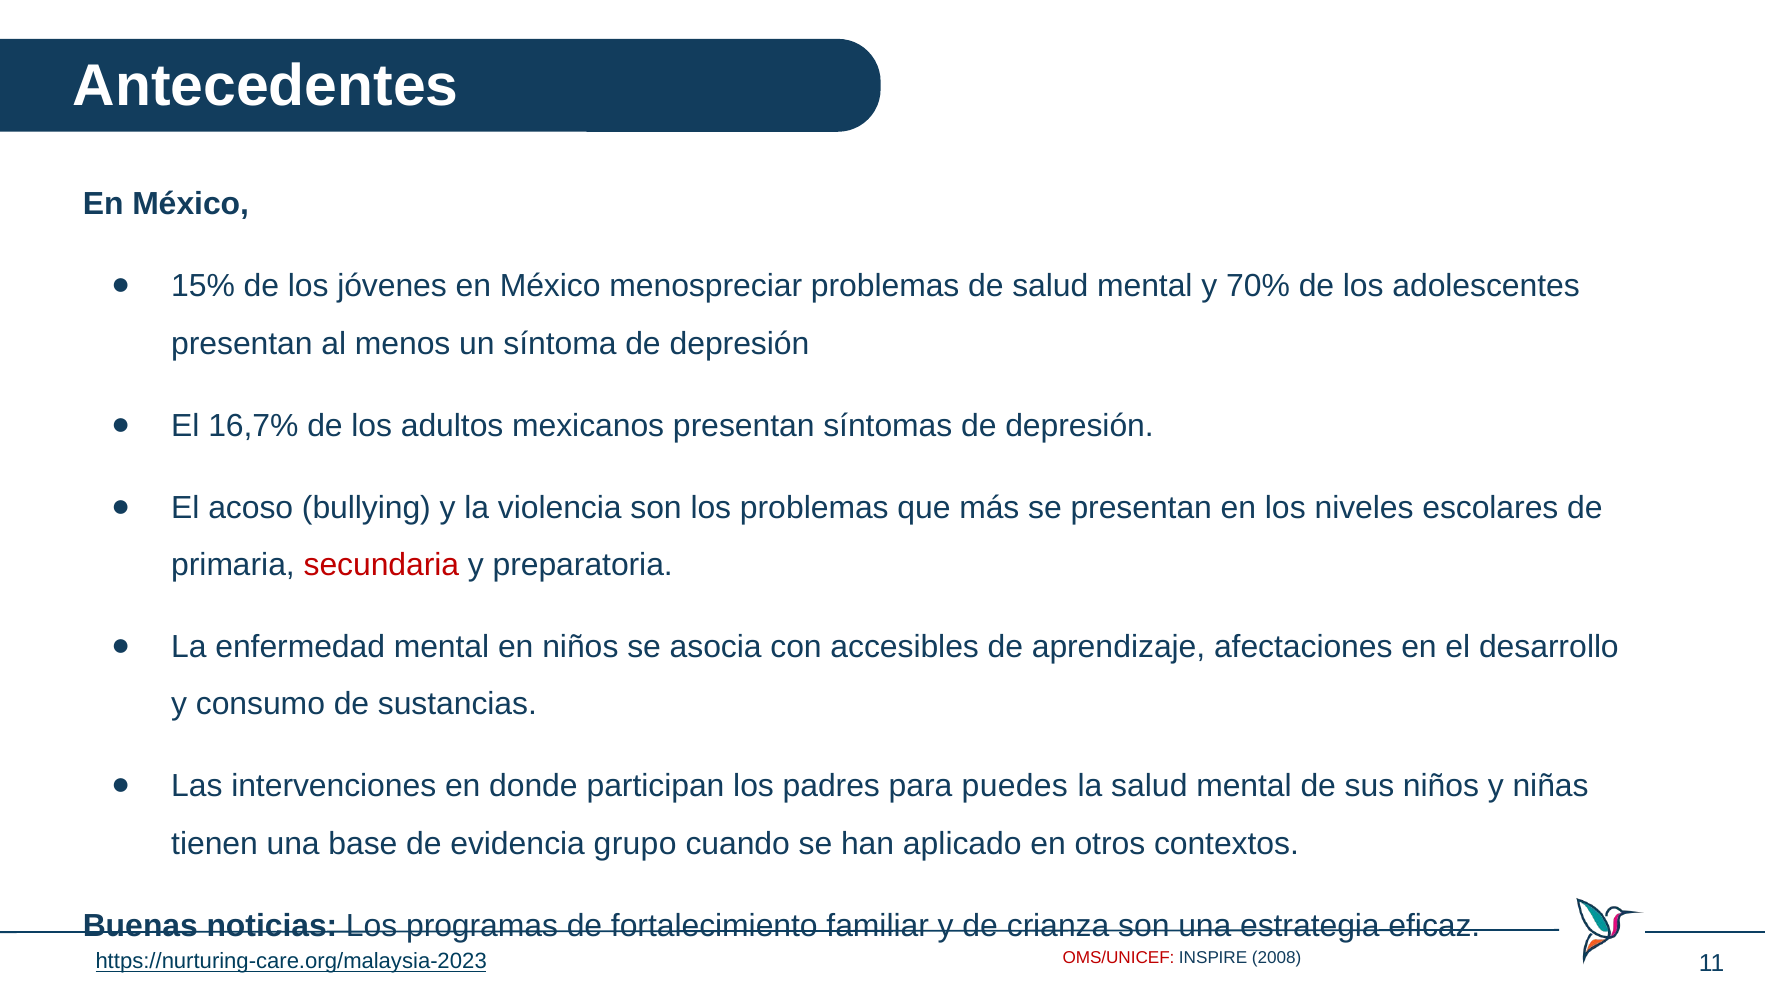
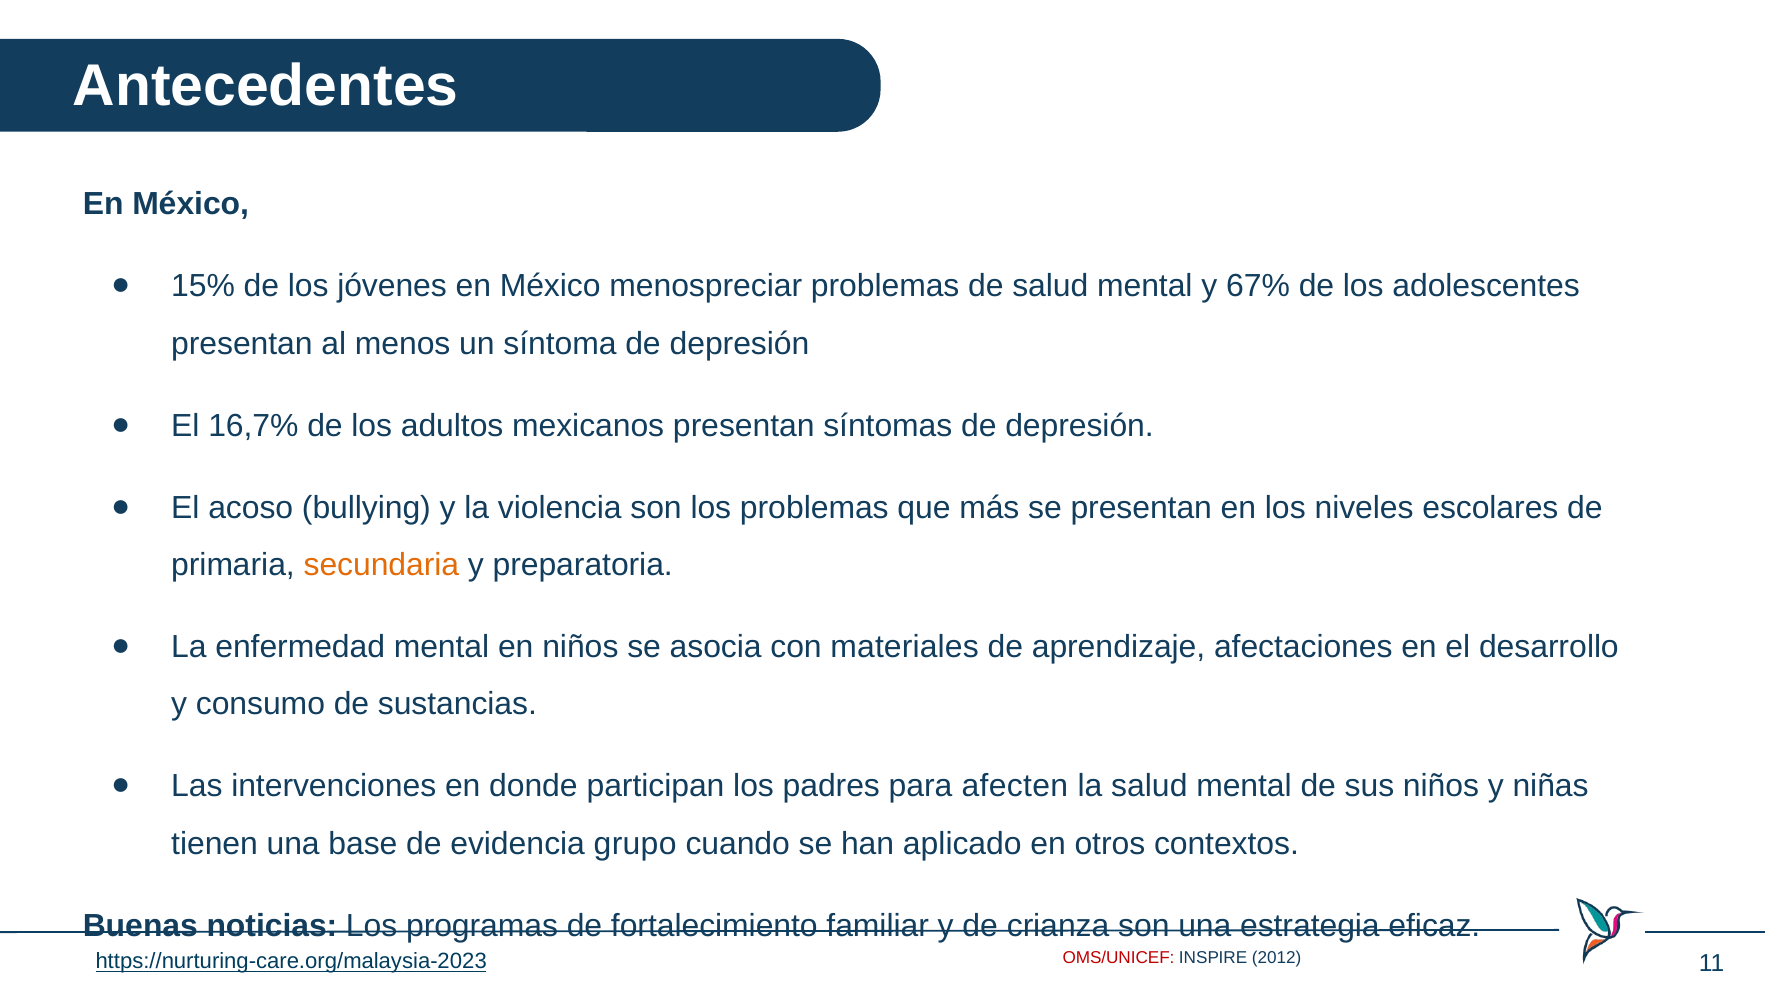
70%: 70% -> 67%
secundaria colour: red -> orange
accesibles: accesibles -> materiales
puedes: puedes -> afecten
2008: 2008 -> 2012
